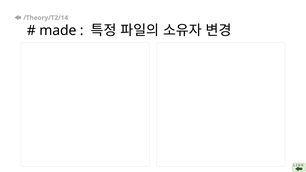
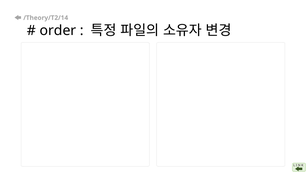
made: made -> order
